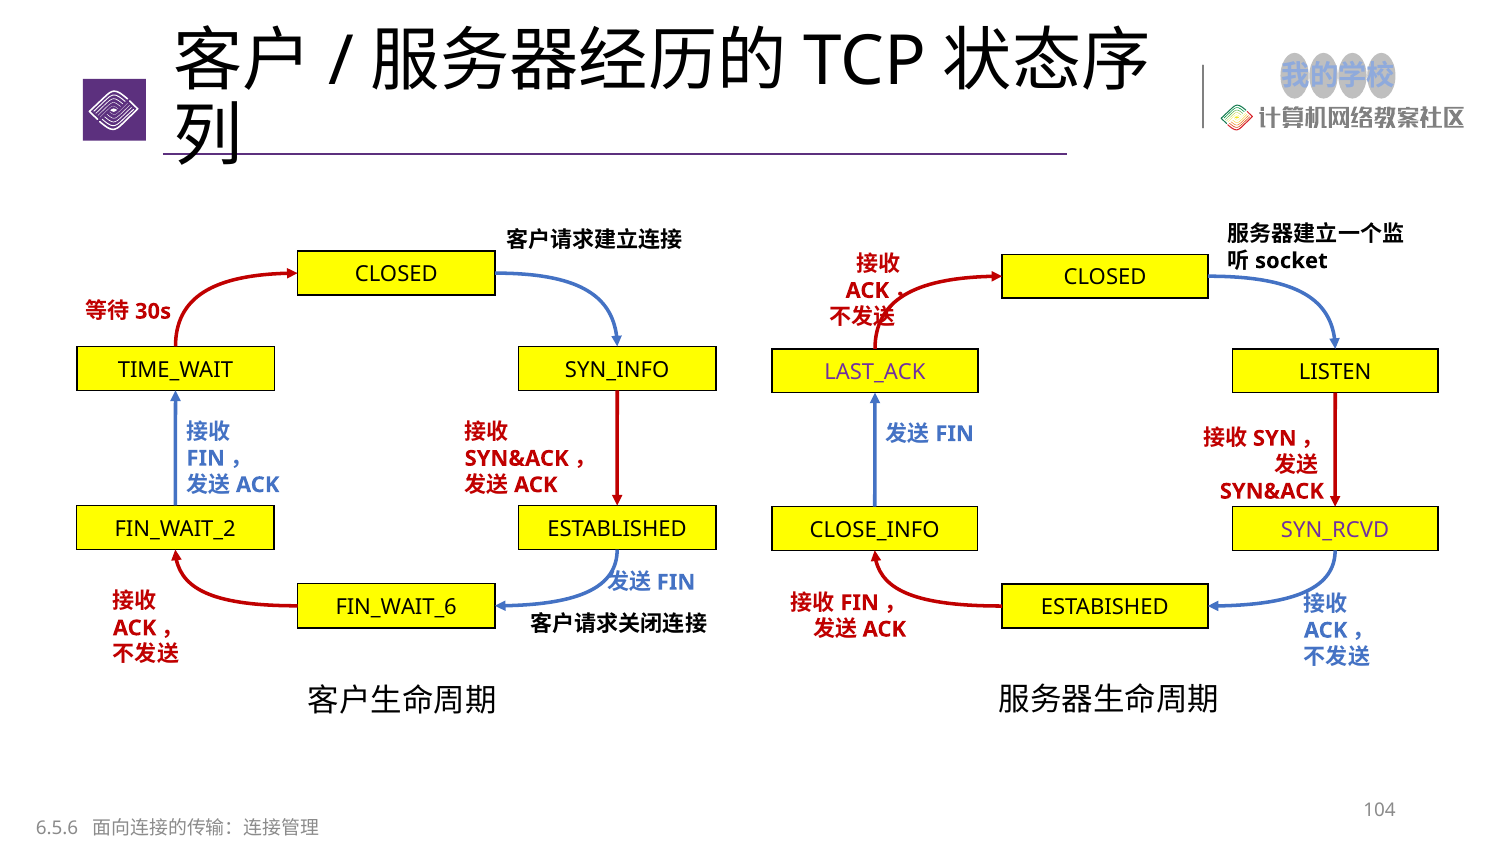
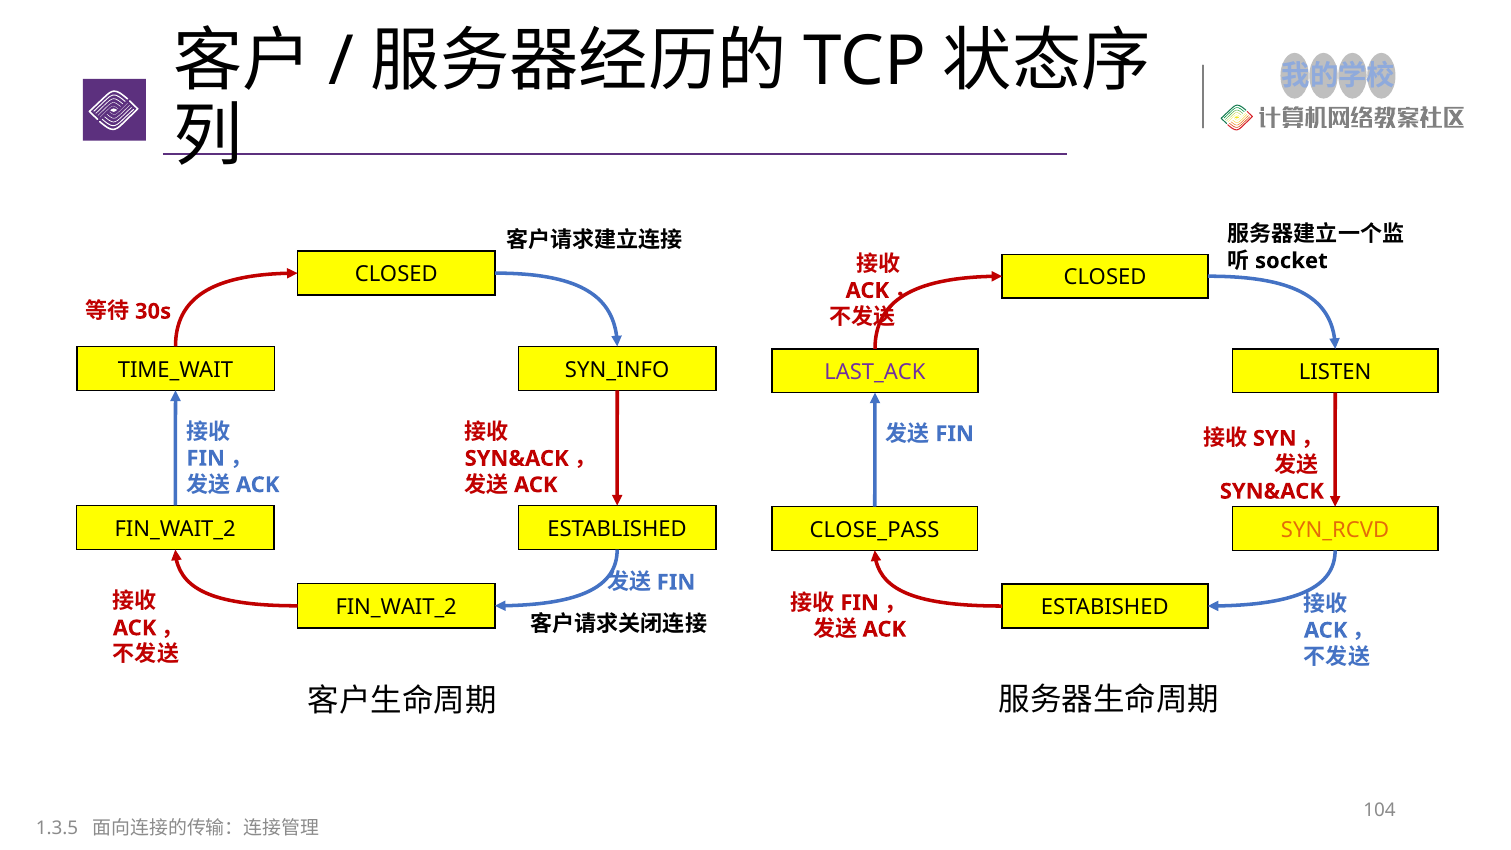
CLOSE_INFO: CLOSE_INFO -> CLOSE_PASS
SYN_RCVD colour: purple -> orange
FIN_WAIT_6 at (396, 607): FIN_WAIT_6 -> FIN_WAIT_2
6.5.6: 6.5.6 -> 1.3.5
